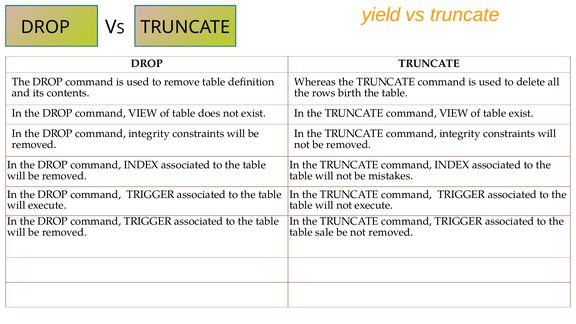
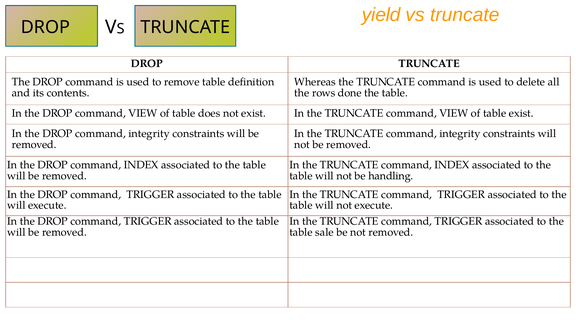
birth: birth -> done
mistakes: mistakes -> handling
